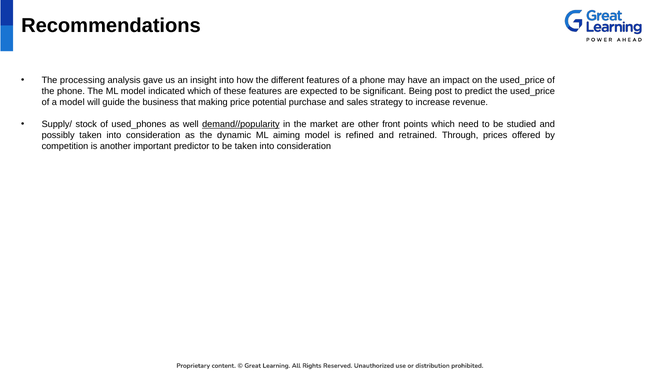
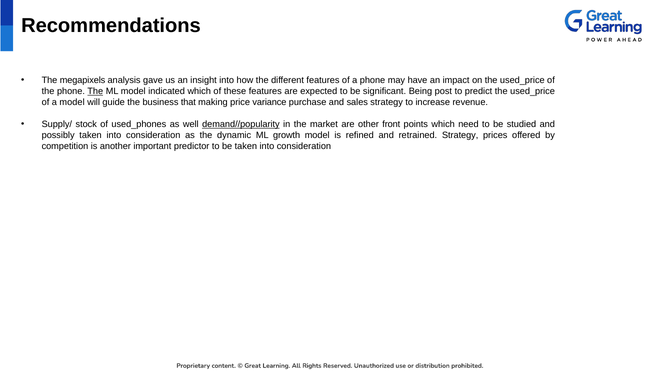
processing: processing -> megapixels
The at (95, 91) underline: none -> present
potential: potential -> variance
aiming: aiming -> growth
retrained Through: Through -> Strategy
